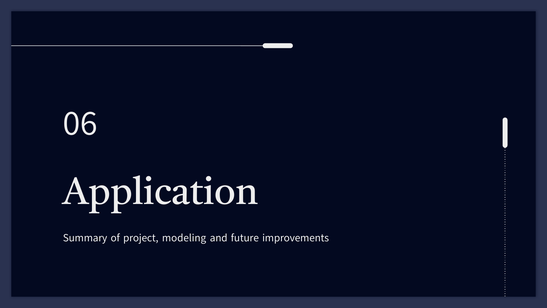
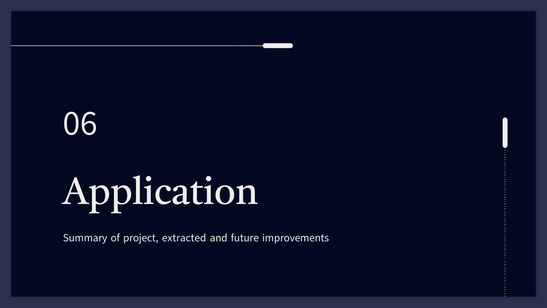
modeling: modeling -> extracted
